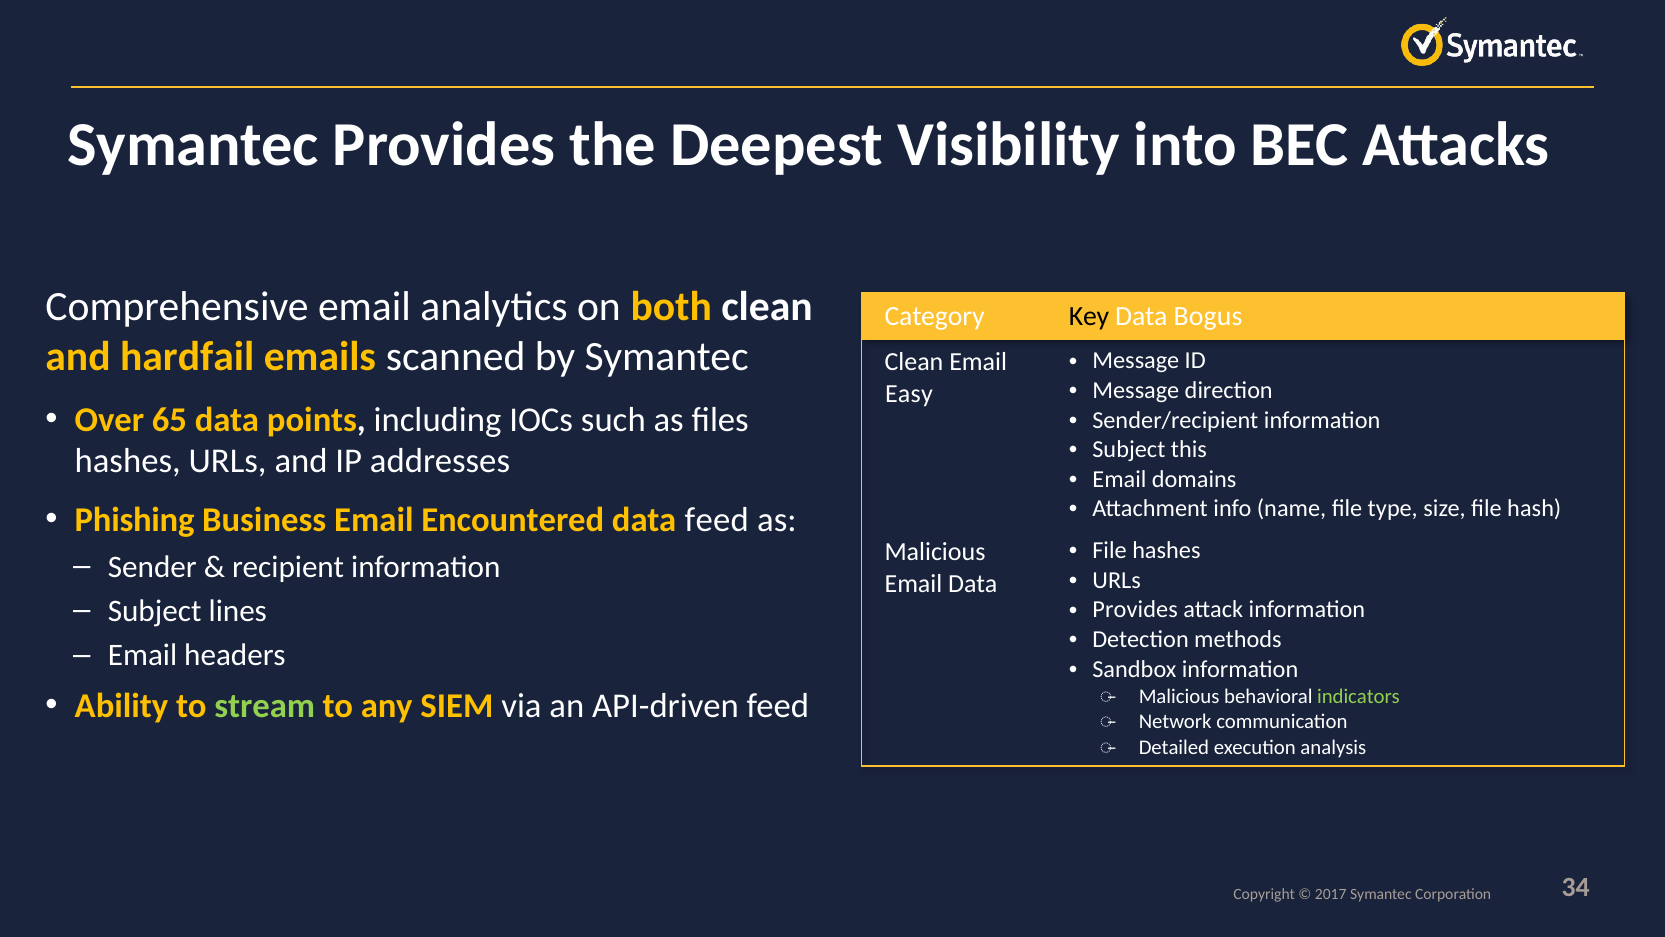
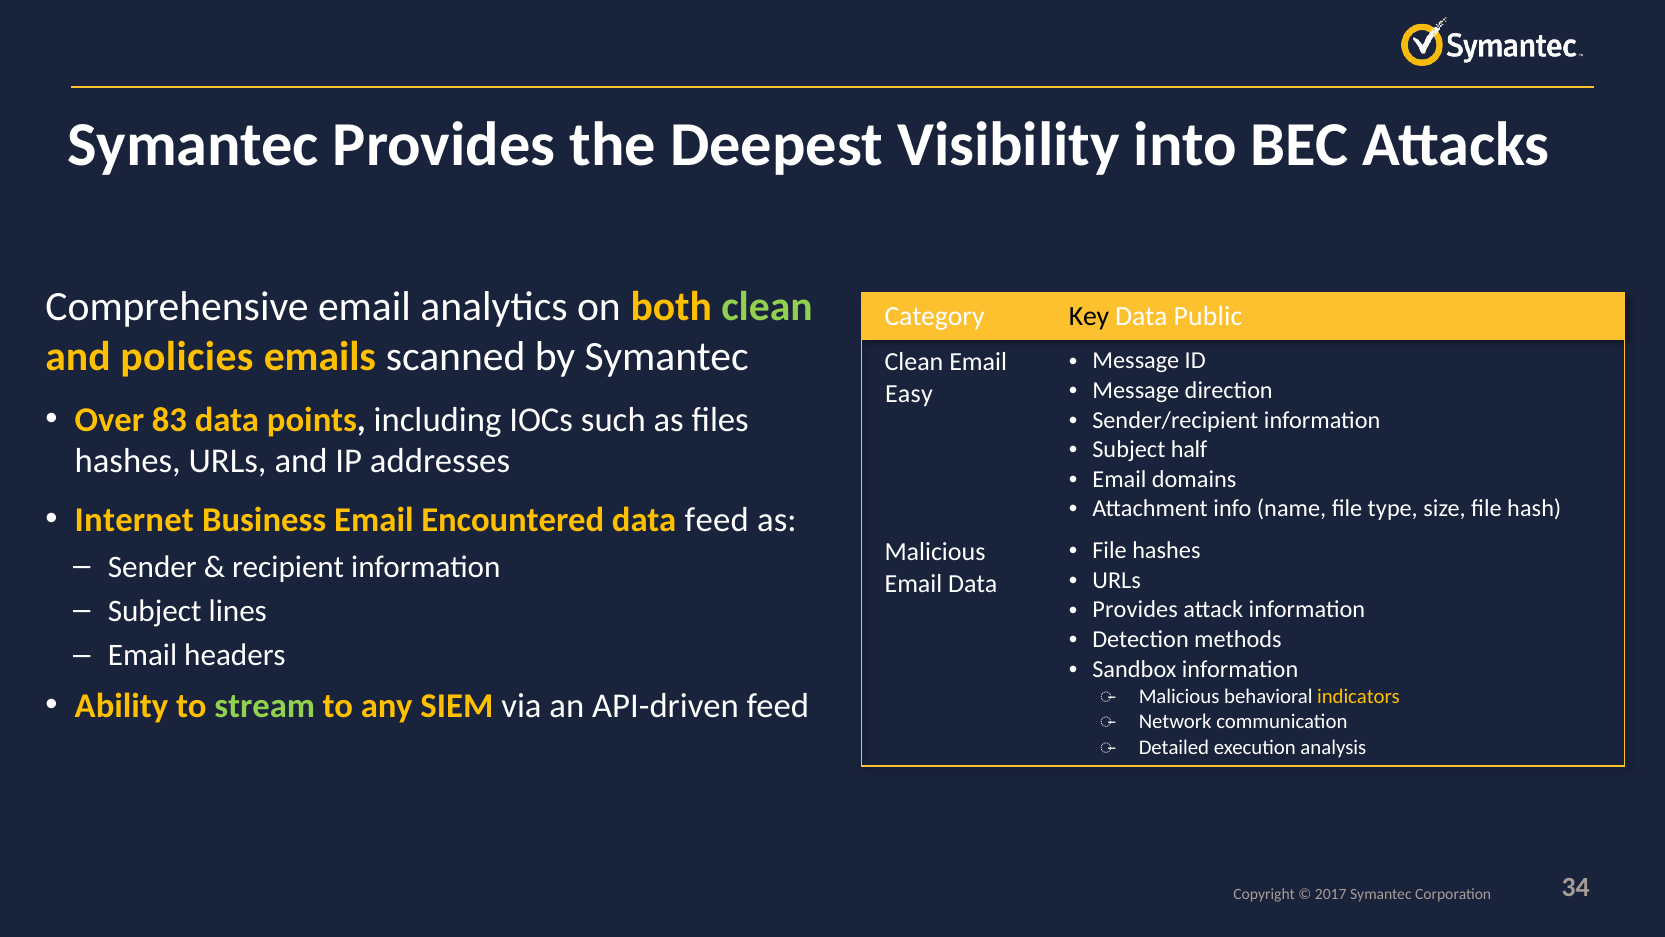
clean at (767, 307) colour: white -> light green
Bogus: Bogus -> Public
hardfail: hardfail -> policies
65: 65 -> 83
this: this -> half
Phishing: Phishing -> Internet
indicators colour: light green -> yellow
